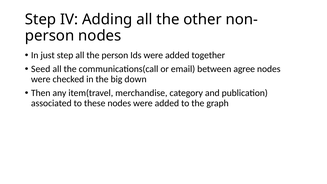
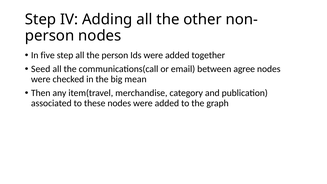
just: just -> five
down: down -> mean
